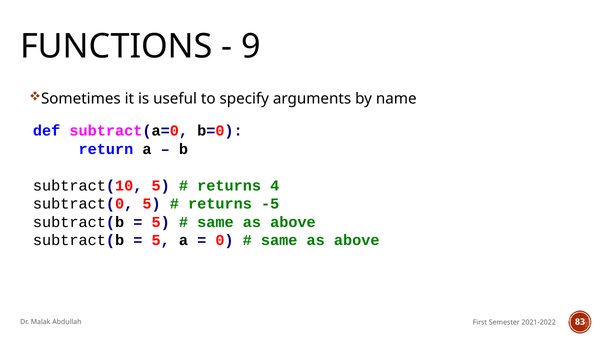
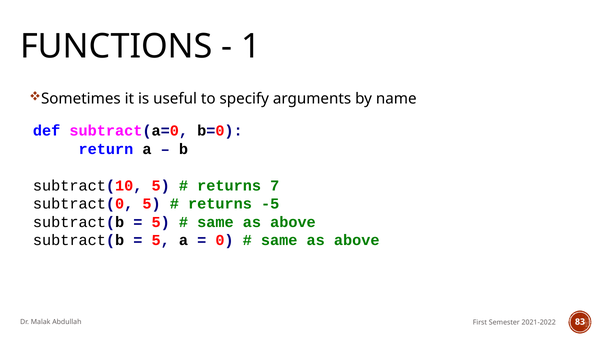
9: 9 -> 1
4: 4 -> 7
